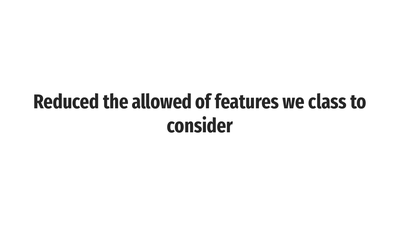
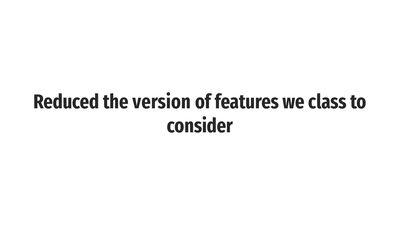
allowed: allowed -> version
